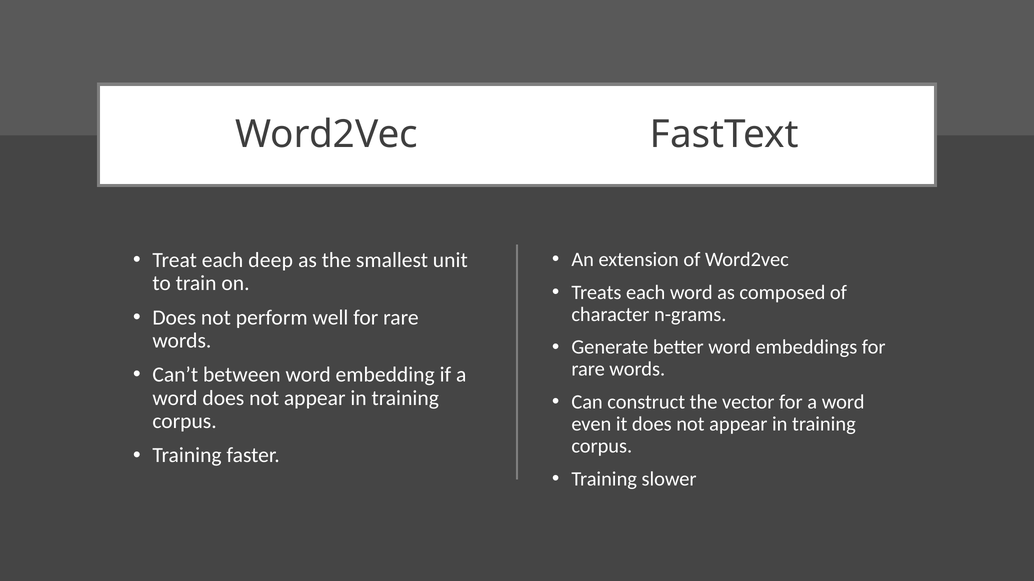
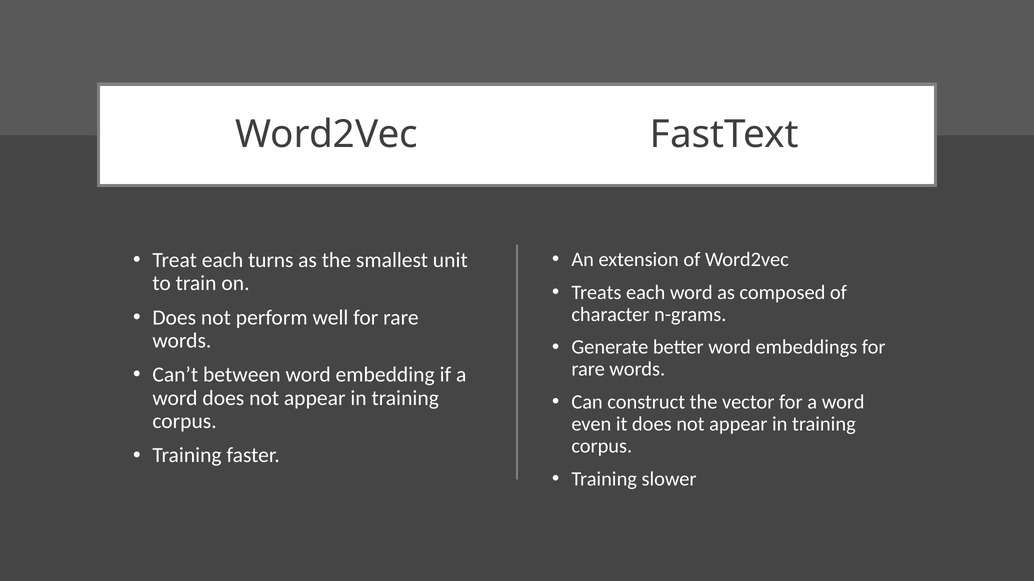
deep: deep -> turns
